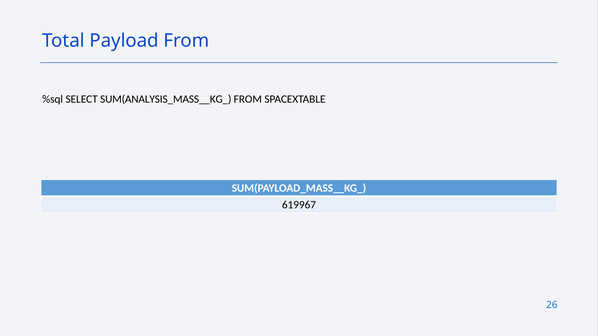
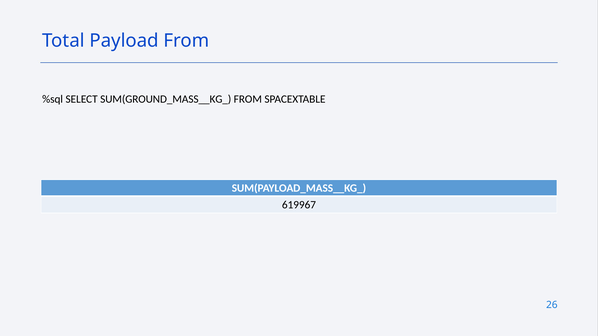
SUM(ANALYSIS_MASS__KG_: SUM(ANALYSIS_MASS__KG_ -> SUM(GROUND_MASS__KG_
